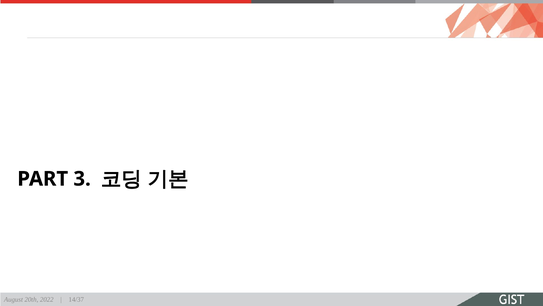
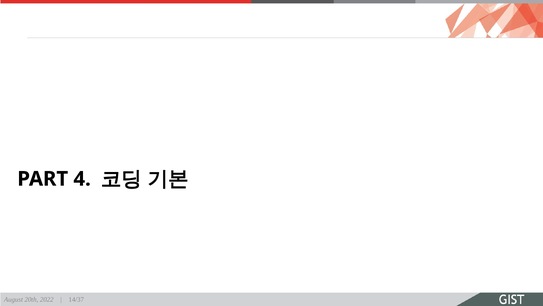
3: 3 -> 4
